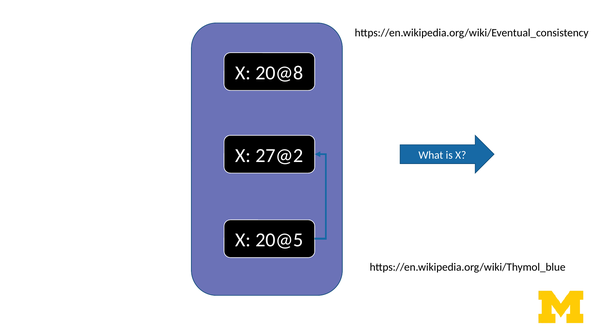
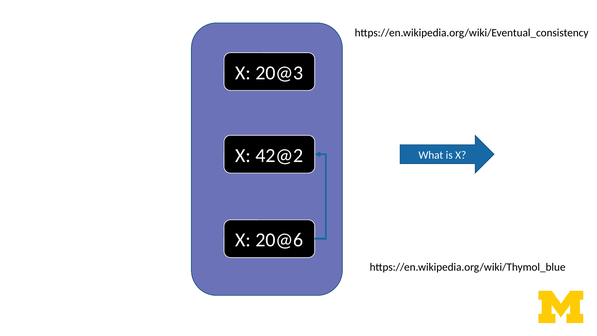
20@8: 20@8 -> 20@3
27@2: 27@2 -> 42@2
20@5: 20@5 -> 20@6
